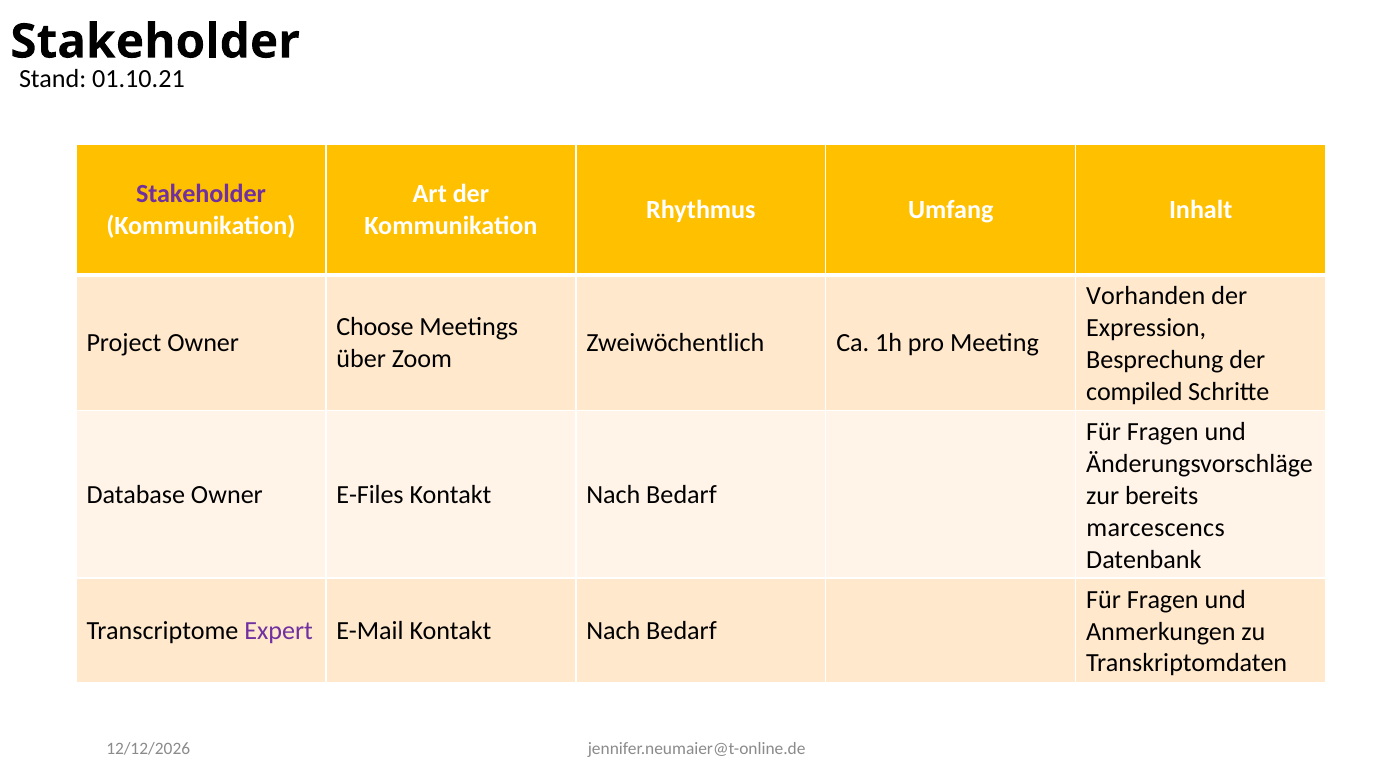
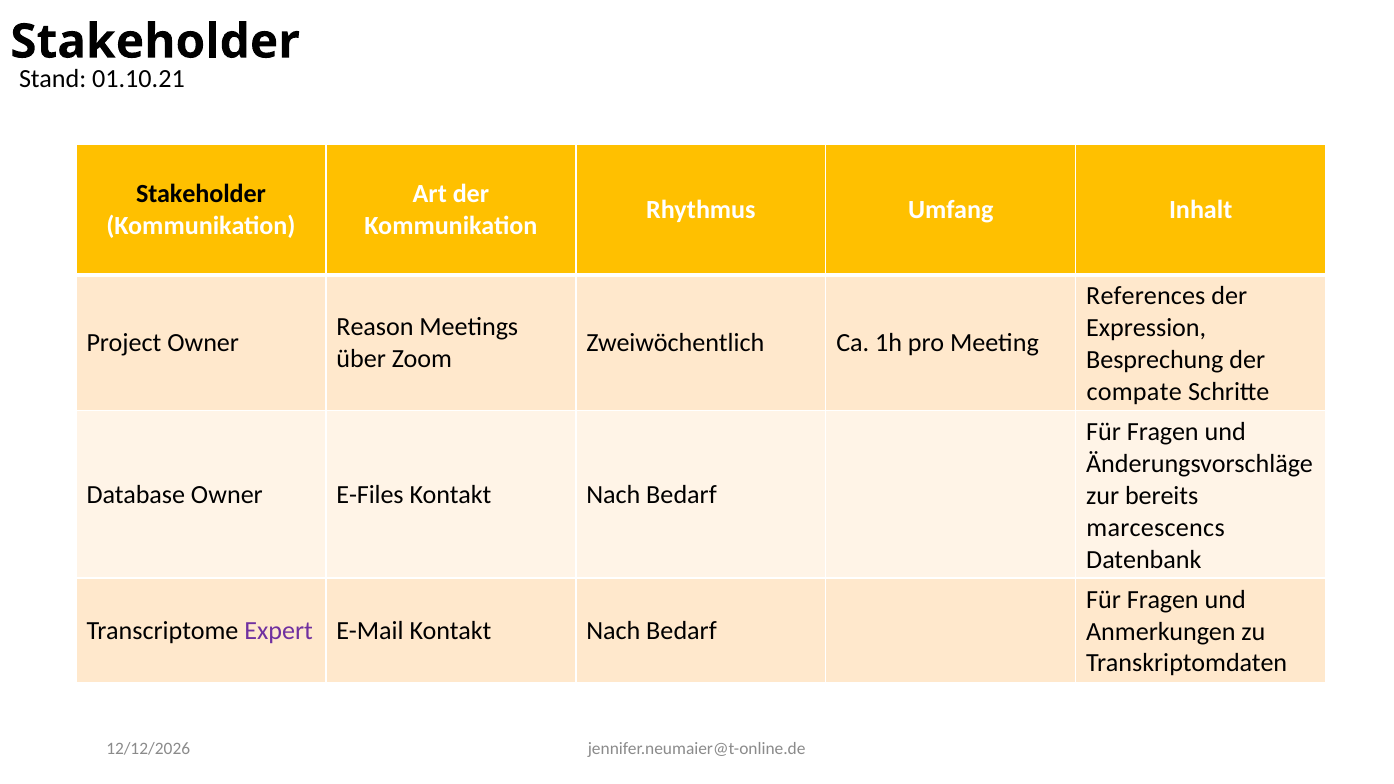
Stakeholder at (201, 194) colour: purple -> black
Vorhanden: Vorhanden -> References
Choose: Choose -> Reason
compiled: compiled -> compate
